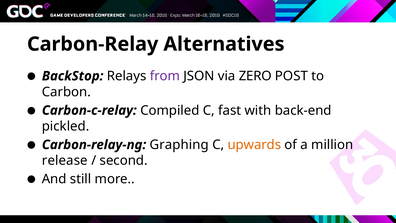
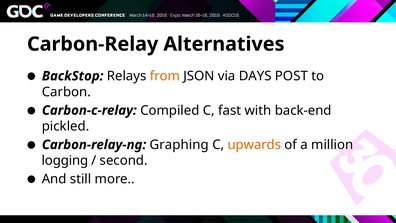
from colour: purple -> orange
ZERO: ZERO -> DAYS
release: release -> logging
